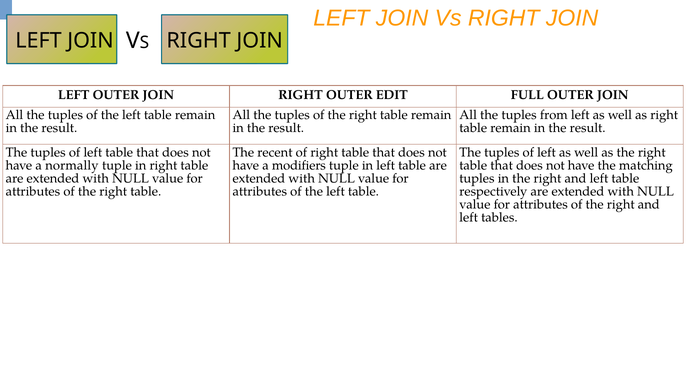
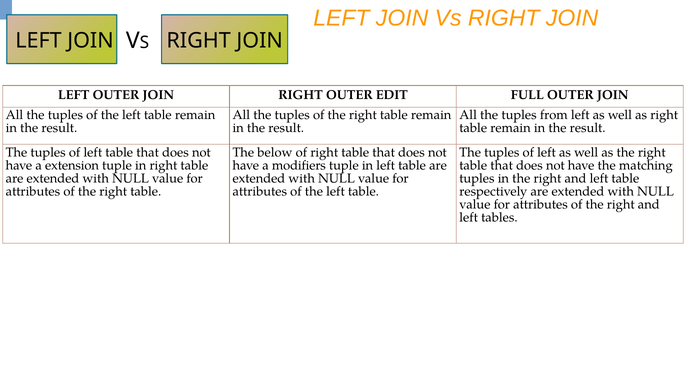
recent: recent -> below
normally: normally -> extension
